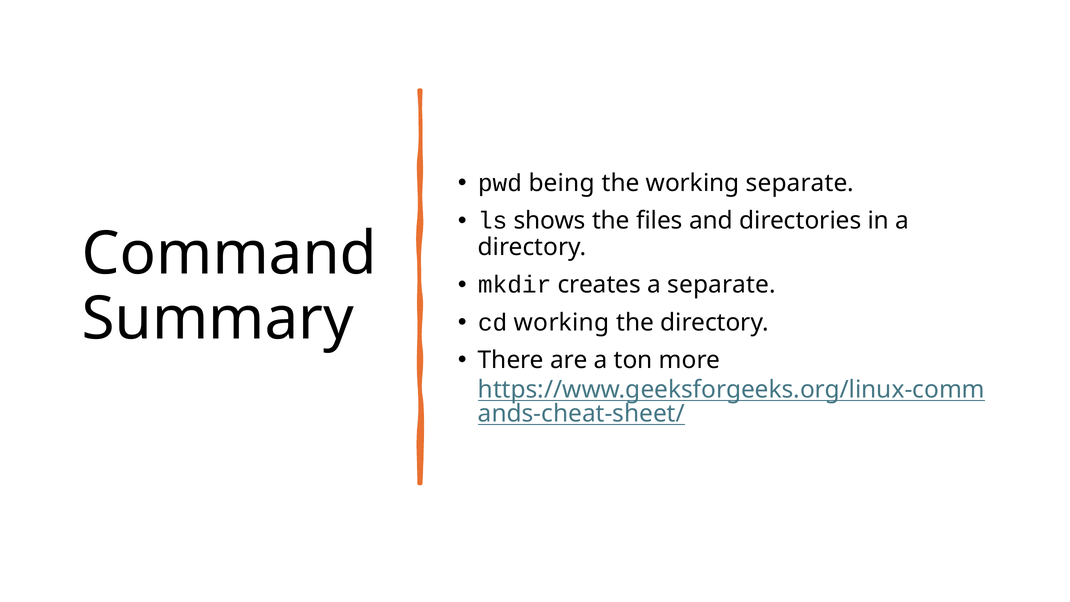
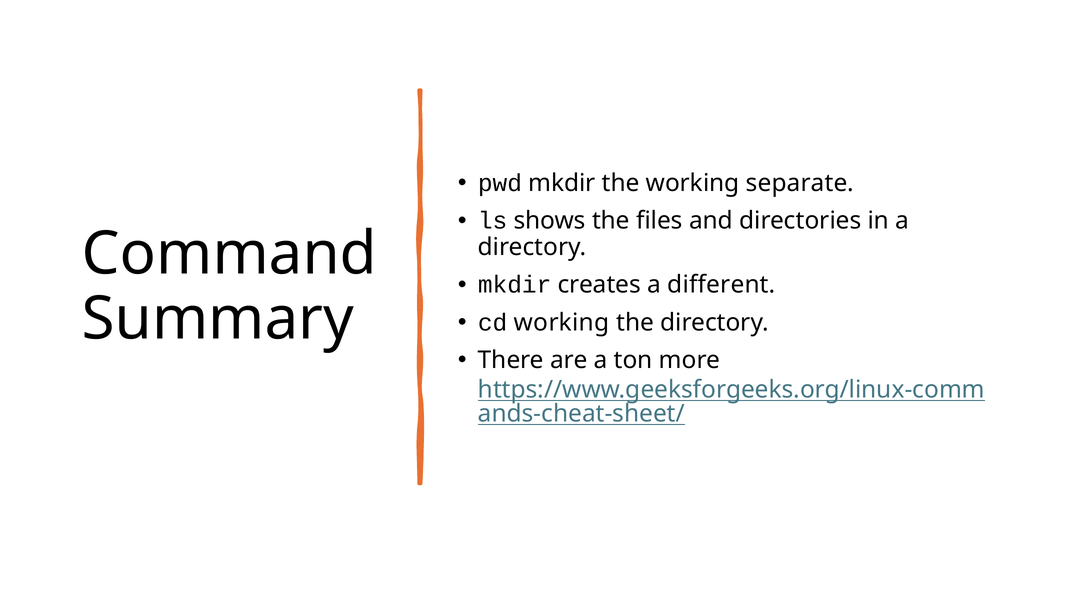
pwd being: being -> mkdir
a separate: separate -> different
